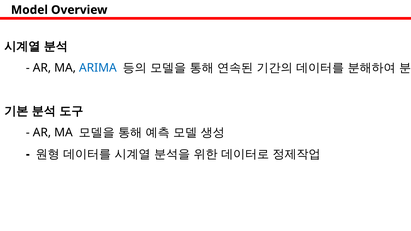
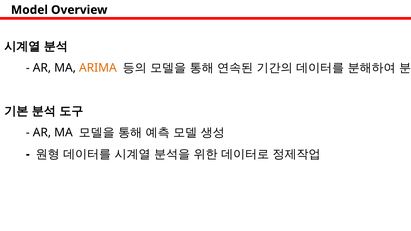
ARIMA colour: blue -> orange
